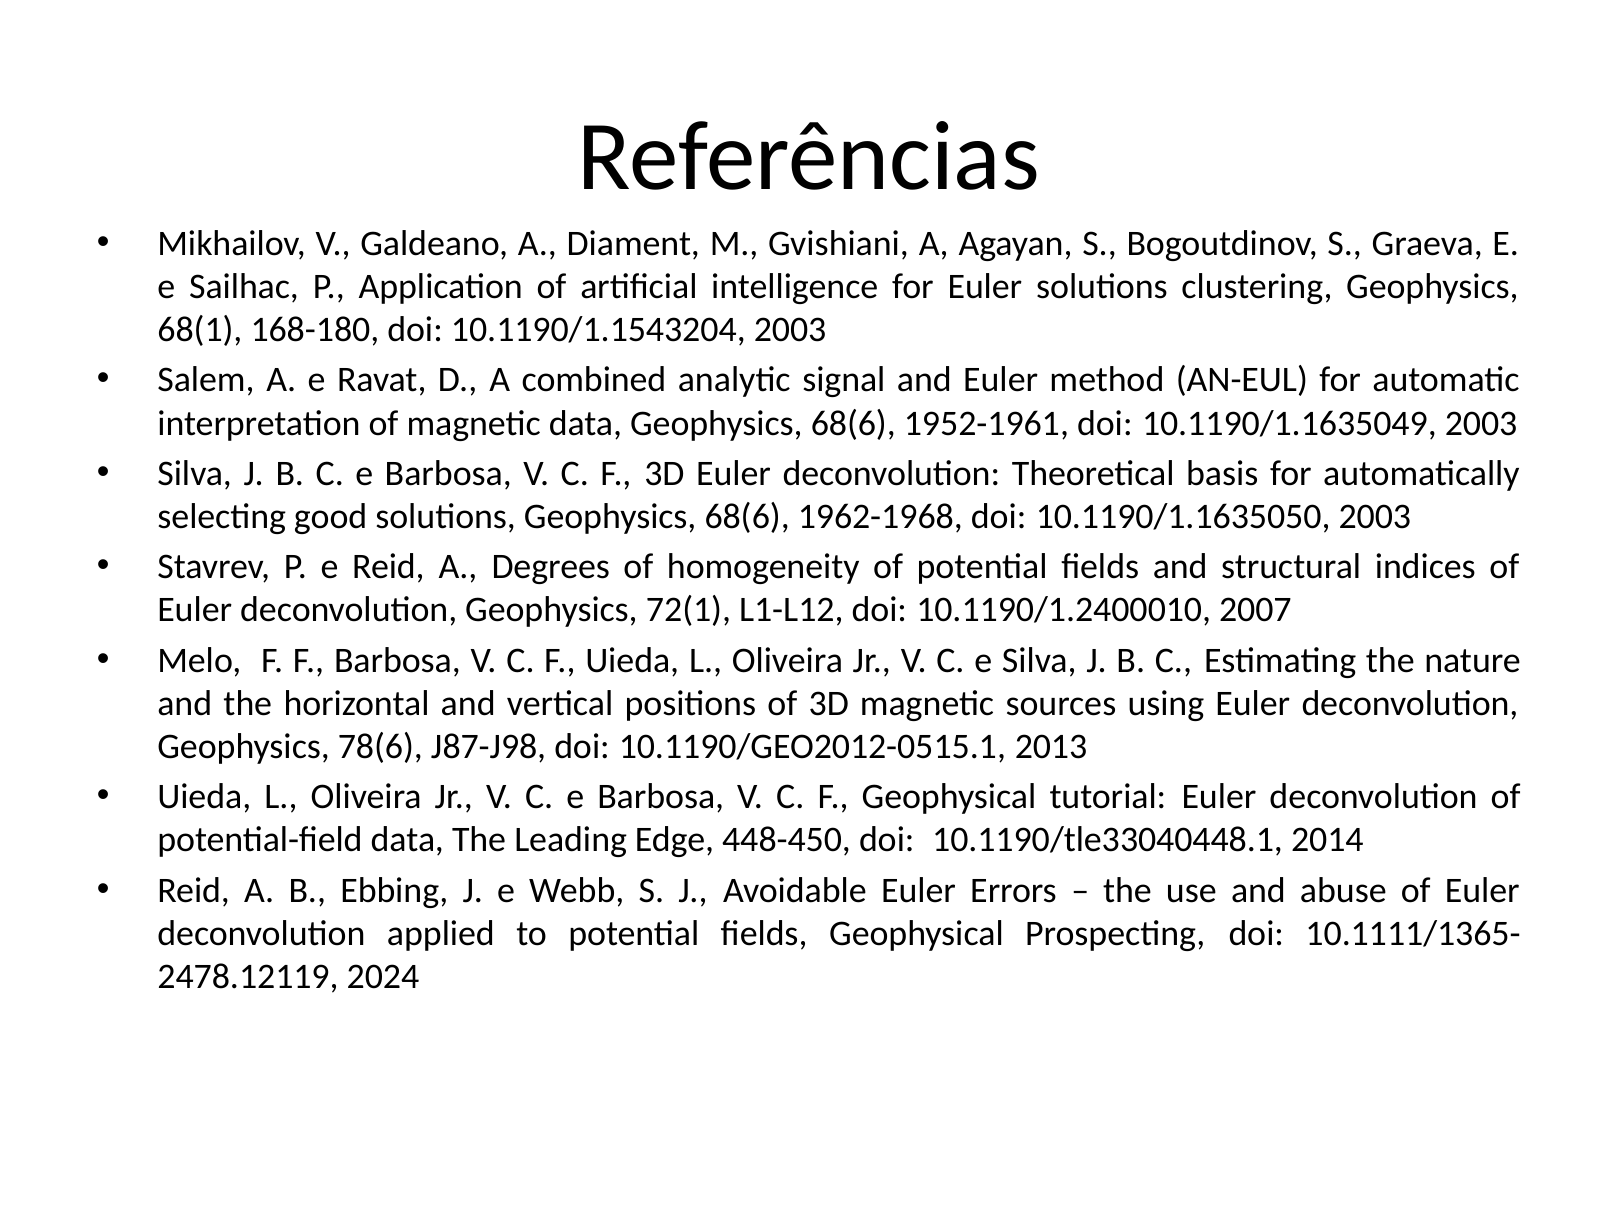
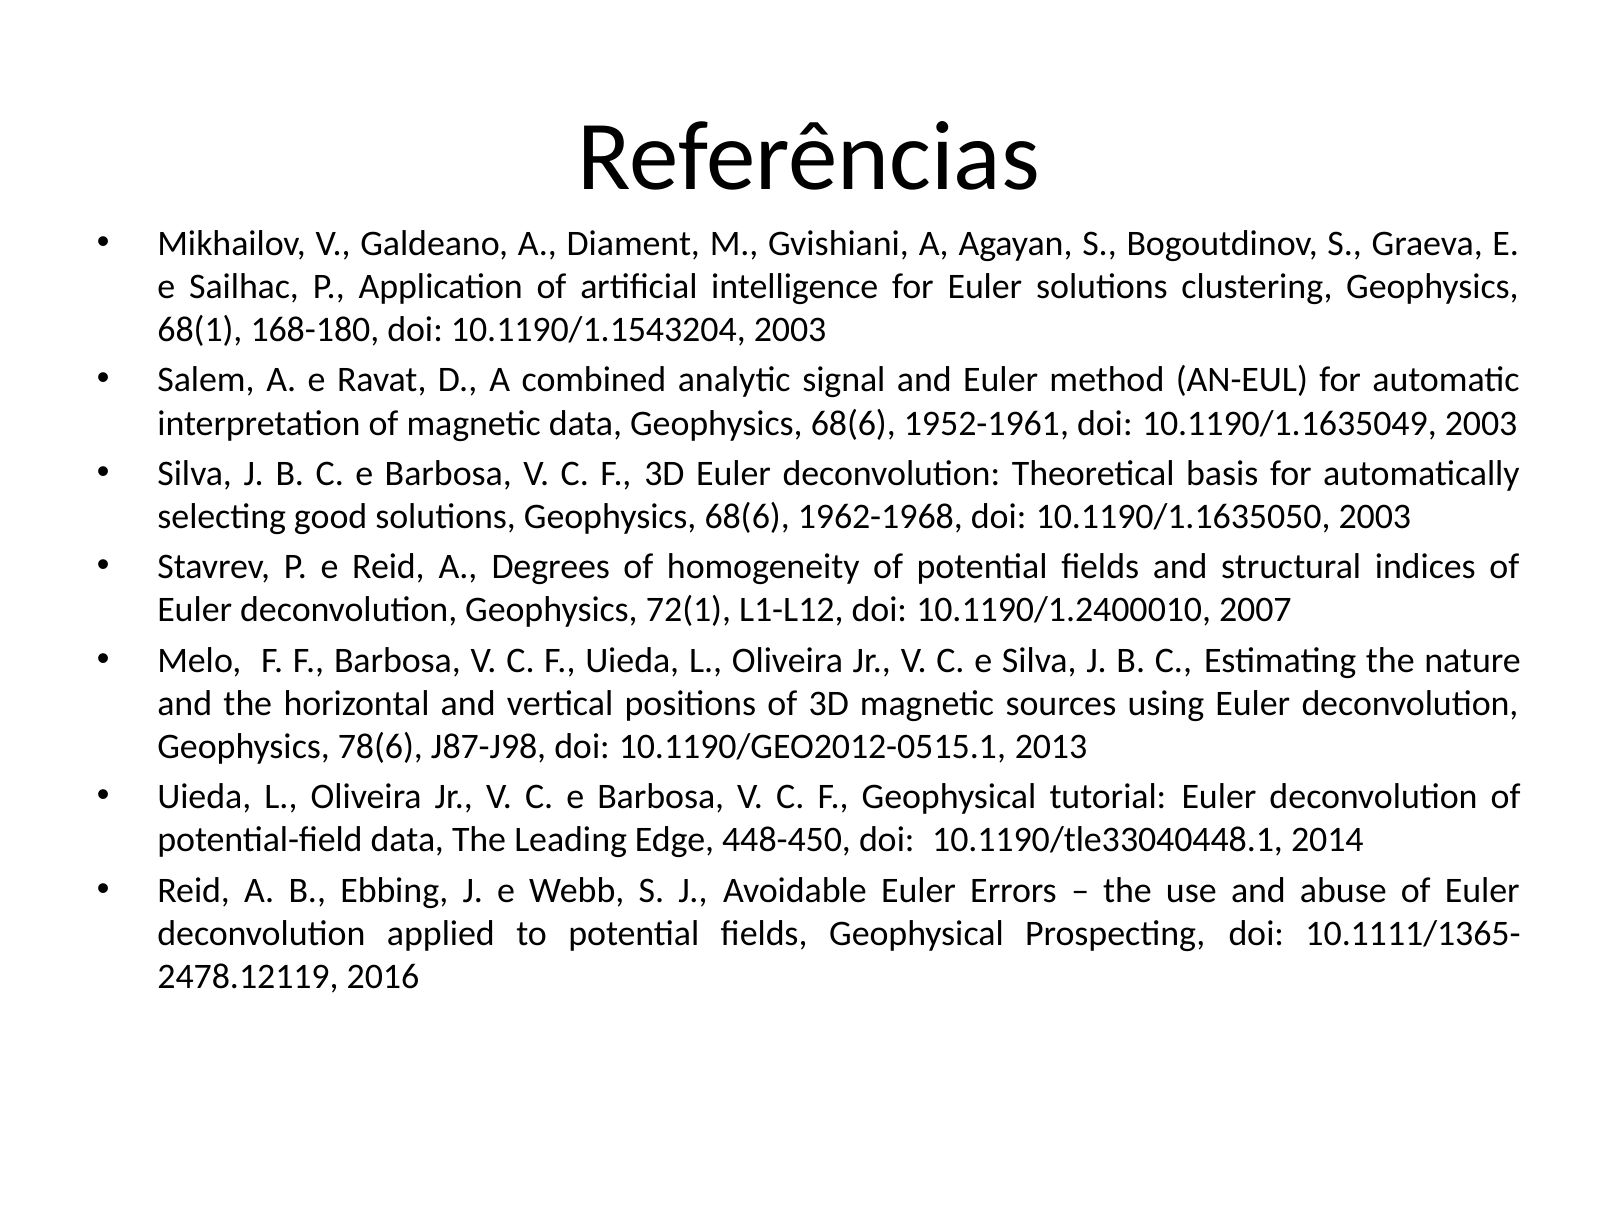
2024: 2024 -> 2016
